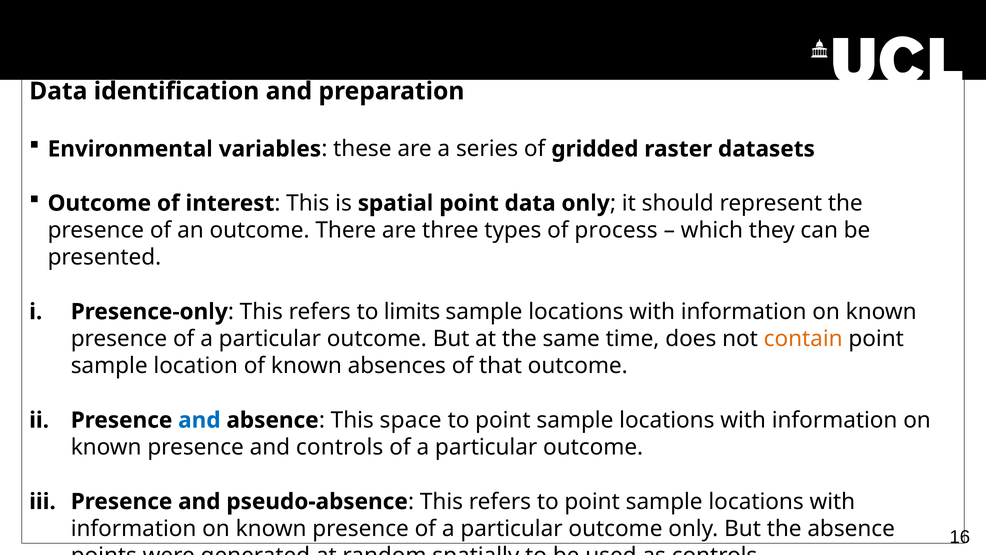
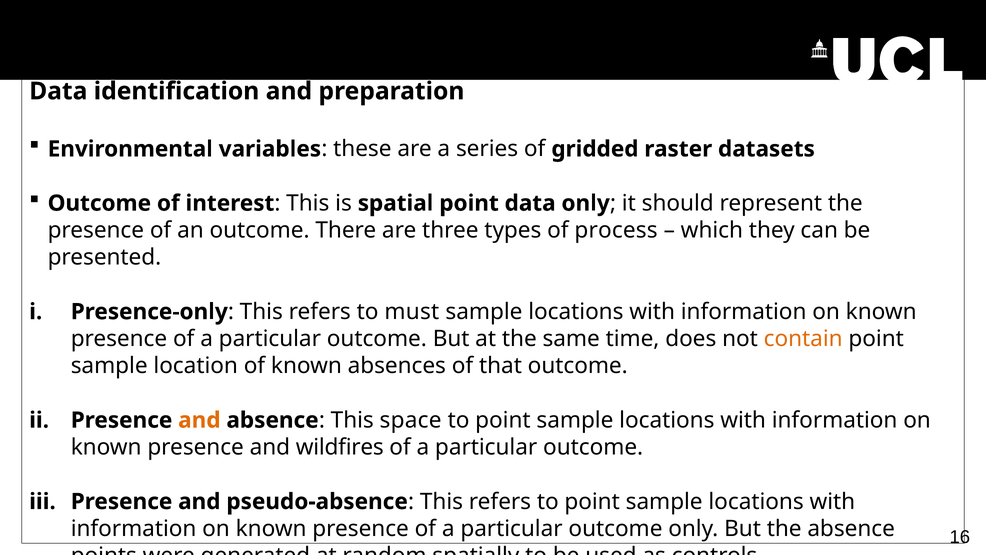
limits: limits -> must
and at (199, 420) colour: blue -> orange
and controls: controls -> wildfires
